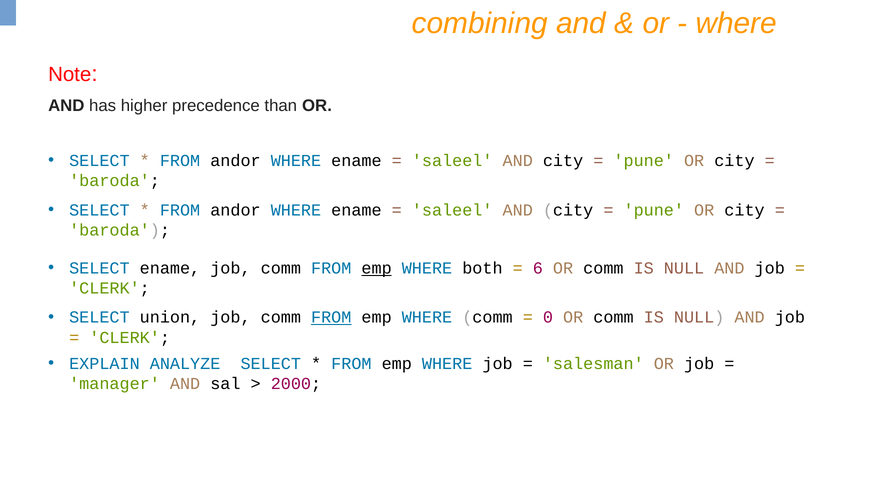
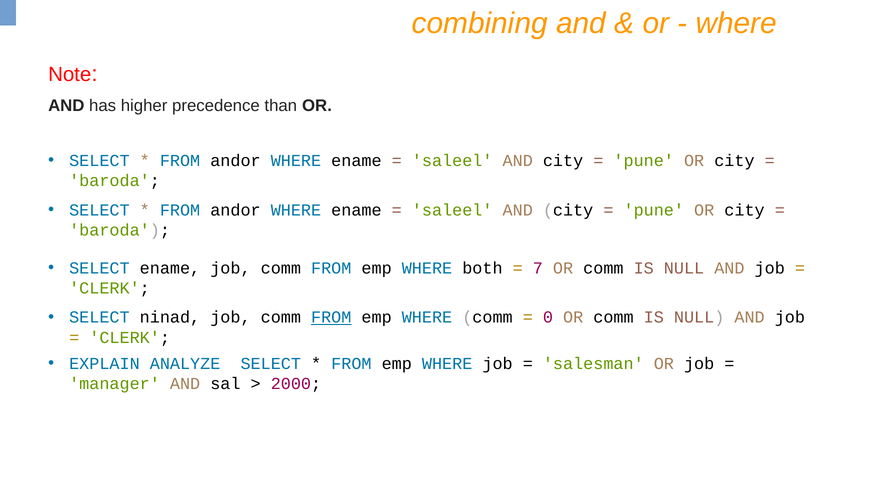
emp at (377, 268) underline: present -> none
6: 6 -> 7
union: union -> ninad
